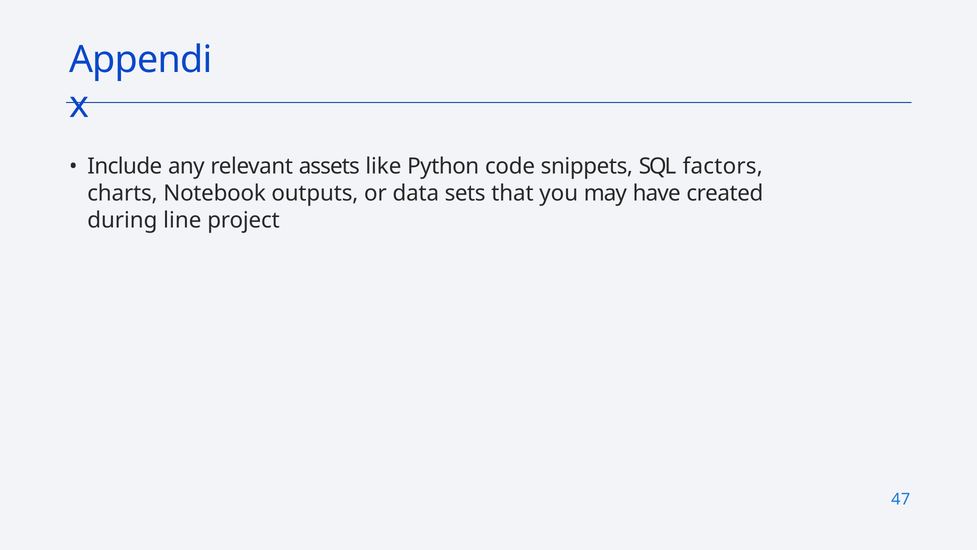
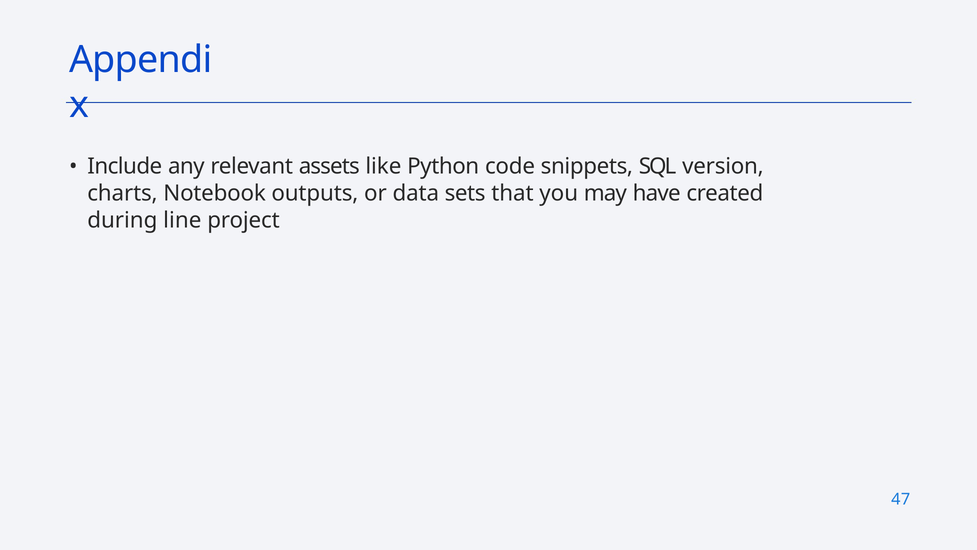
factors: factors -> version
